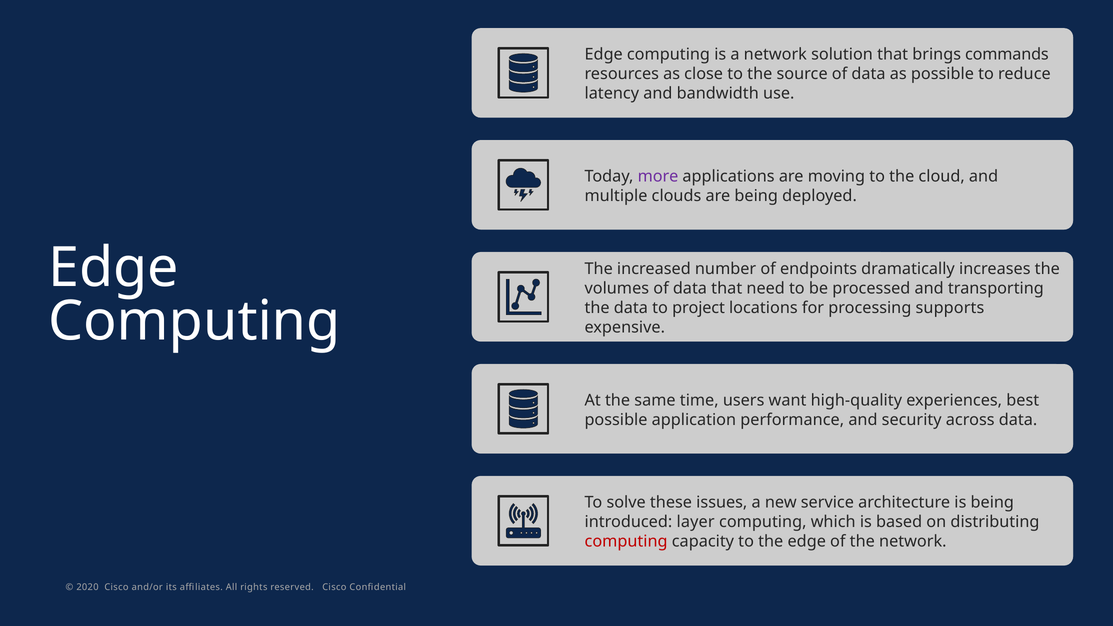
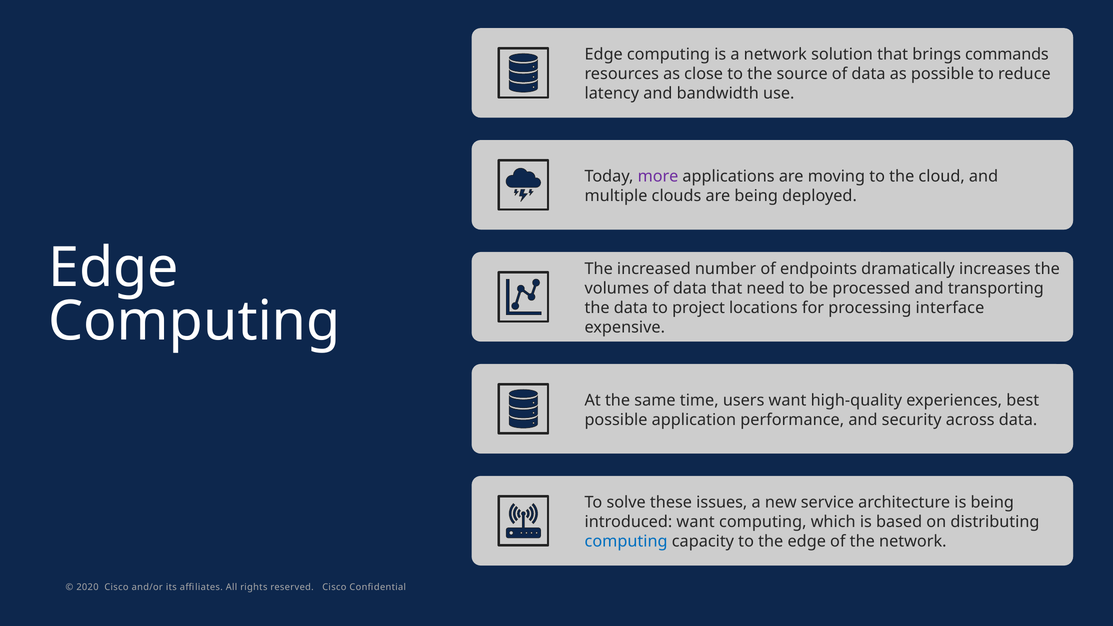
supports: supports -> interface
introduced layer: layer -> want
computing at (626, 541) colour: red -> blue
